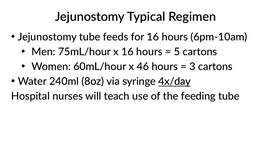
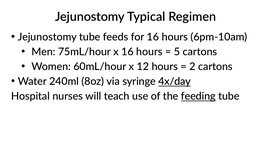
46: 46 -> 12
3: 3 -> 2
feeding underline: none -> present
